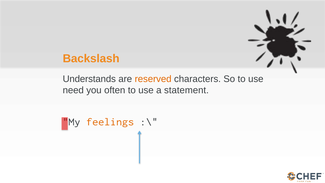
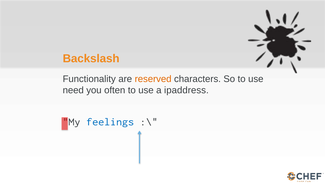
Understands: Understands -> Functionality
statement: statement -> ipaddress
feelings colour: orange -> blue
